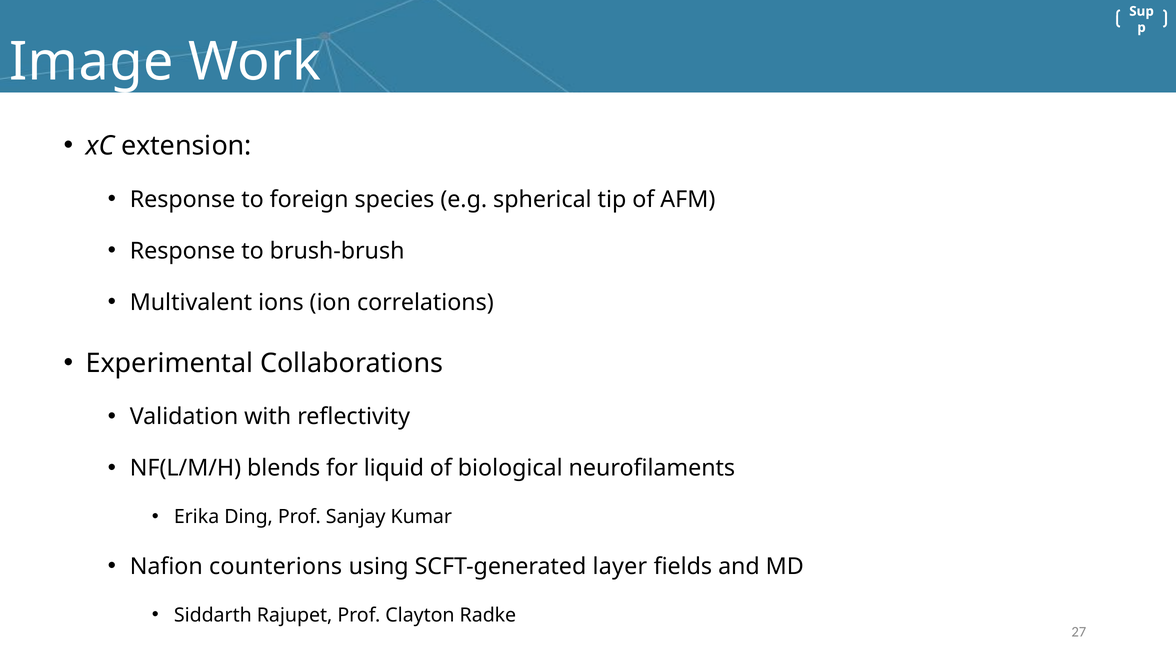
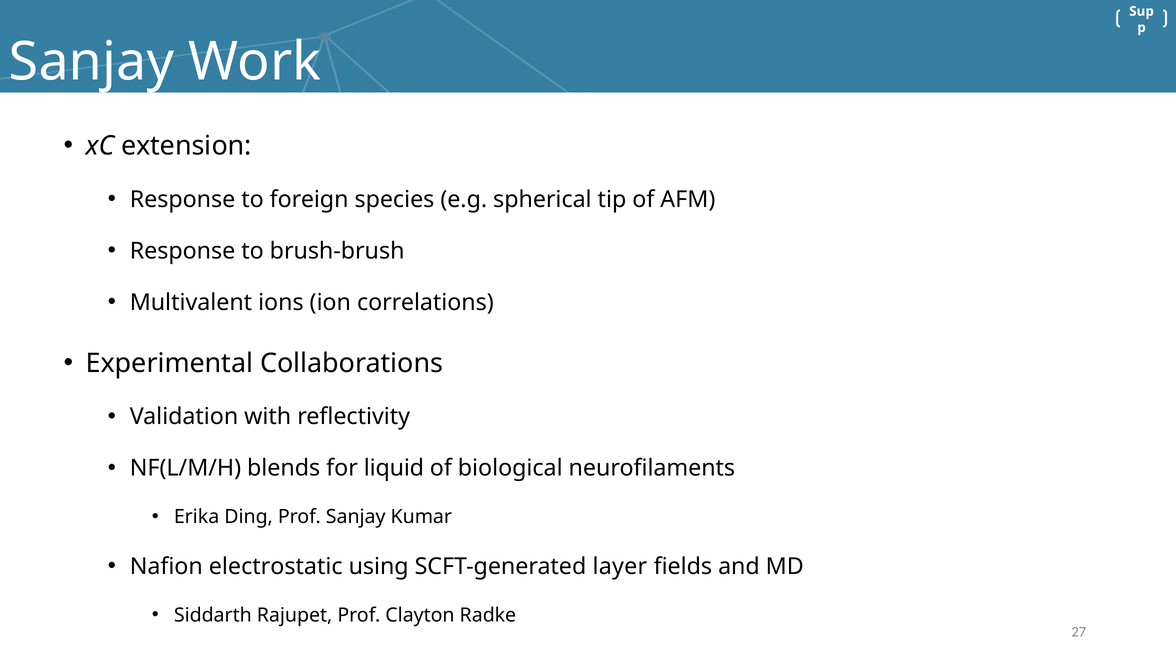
Image at (91, 62): Image -> Sanjay
counterions: counterions -> electrostatic
